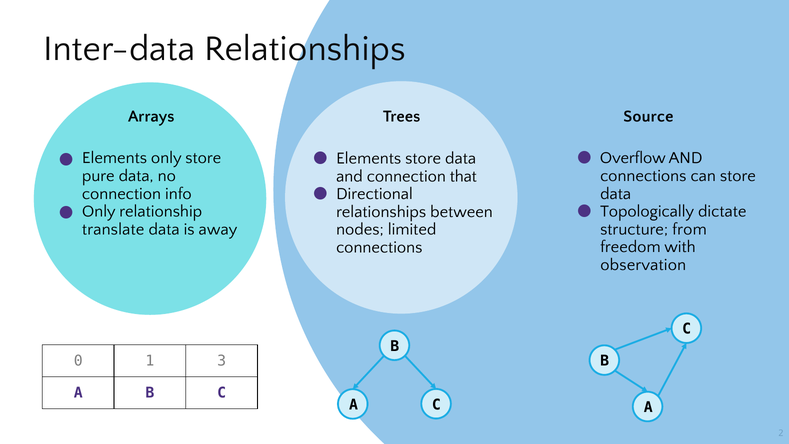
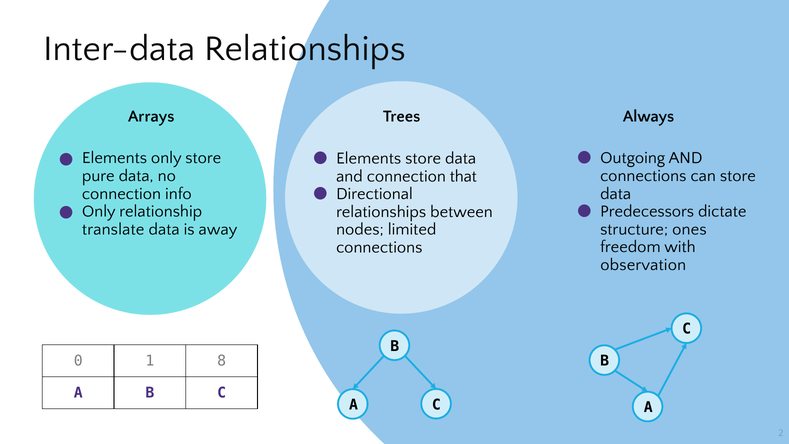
Source: Source -> Always
Overflow: Overflow -> Outgoing
Topologically: Topologically -> Predecessors
from: from -> ones
3: 3 -> 8
